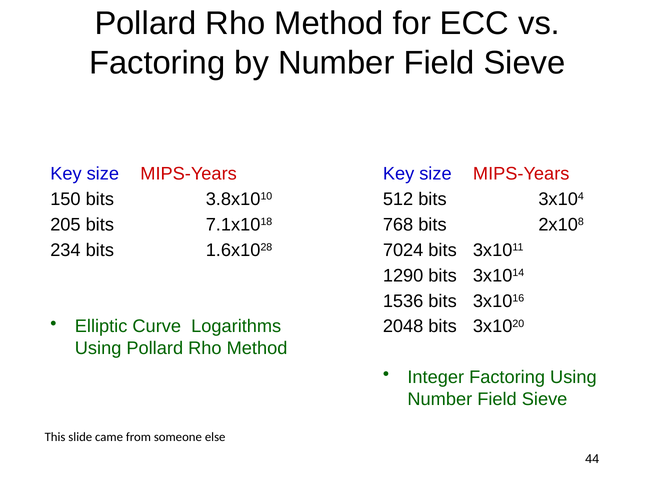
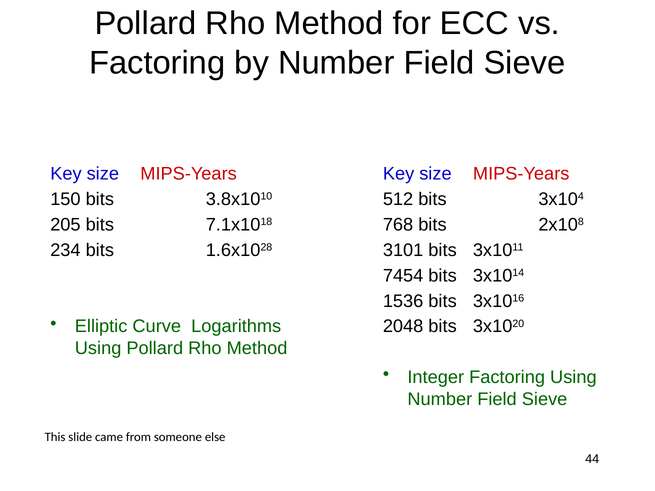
7024: 7024 -> 3101
1290: 1290 -> 7454
